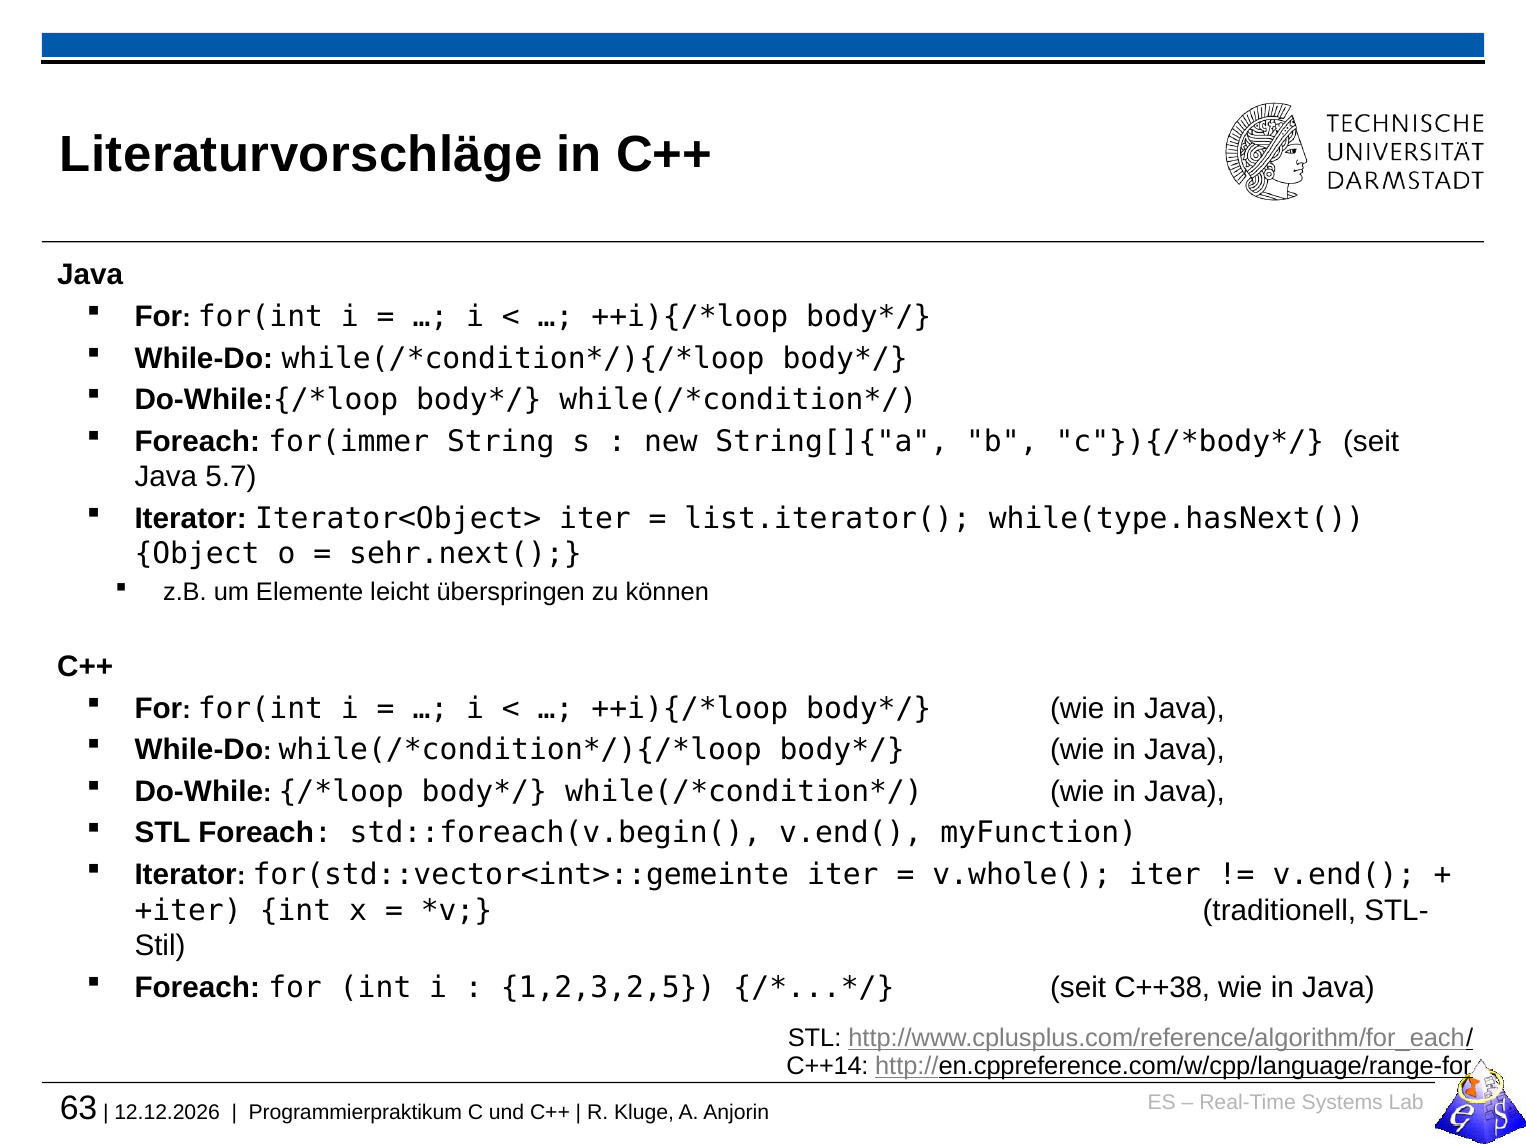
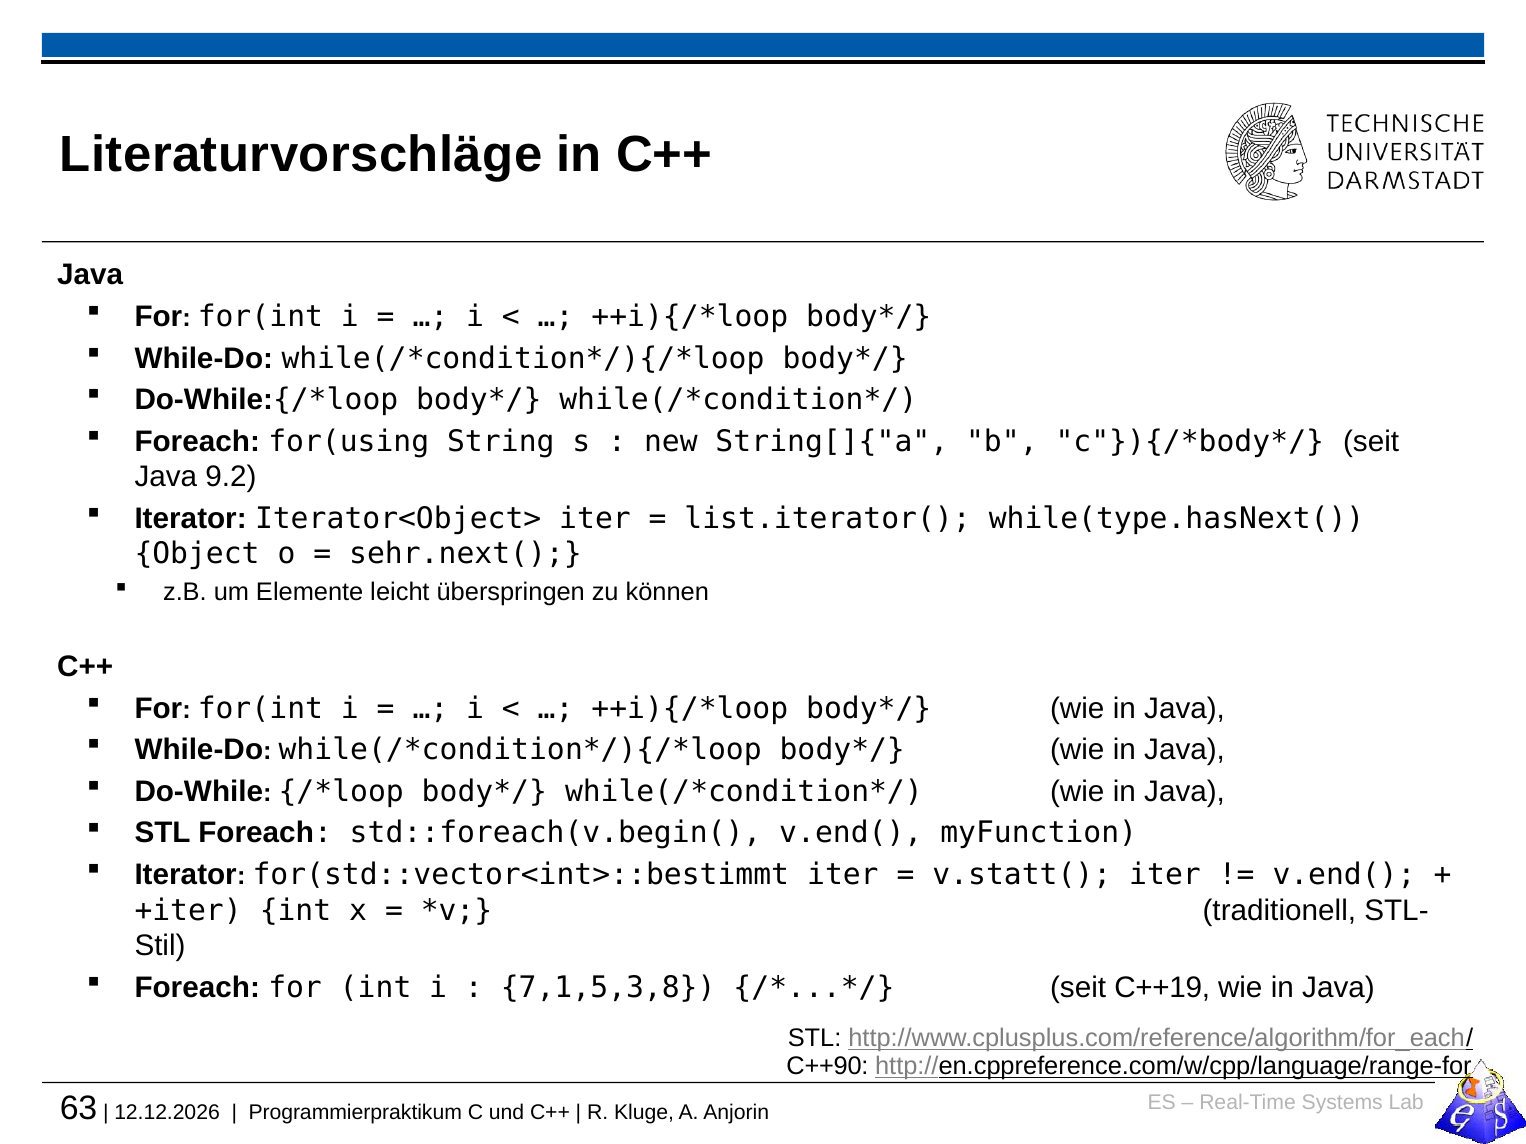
for(immer: for(immer -> for(using
5.7: 5.7 -> 9.2
for(std::vector<int>::gemeinte: for(std::vector<int>::gemeinte -> for(std::vector<int>::bestimmt
v.whole(: v.whole( -> v.statt(
1,2,3,2,5: 1,2,3,2,5 -> 7,1,5,3,8
C++38: C++38 -> C++19
C++14: C++14 -> C++90
